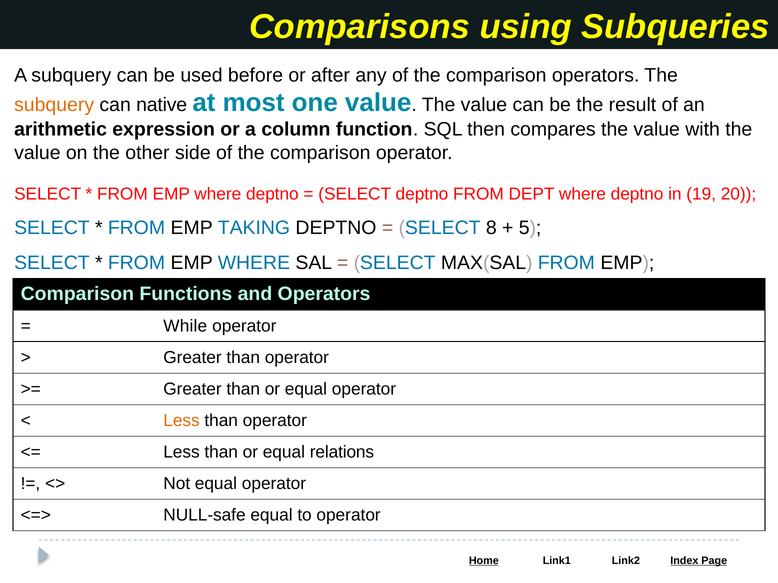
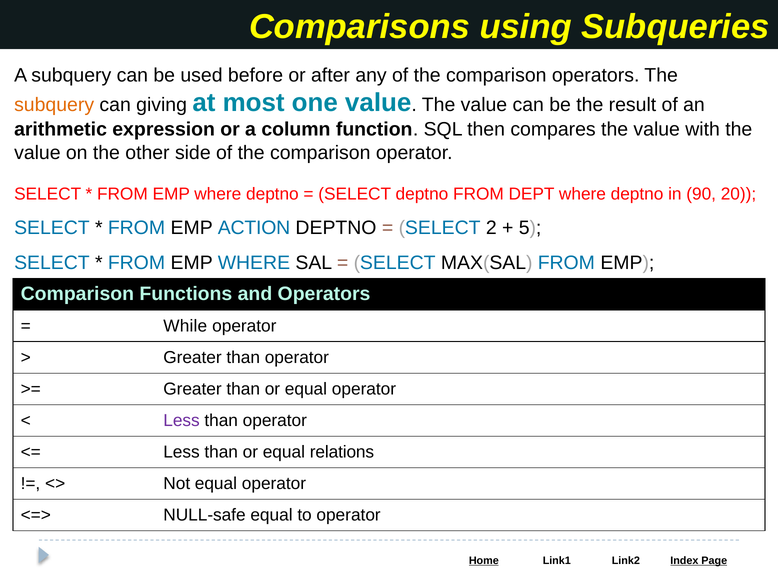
native: native -> giving
19: 19 -> 90
TAKING: TAKING -> ACTION
8: 8 -> 2
Less at (182, 421) colour: orange -> purple
